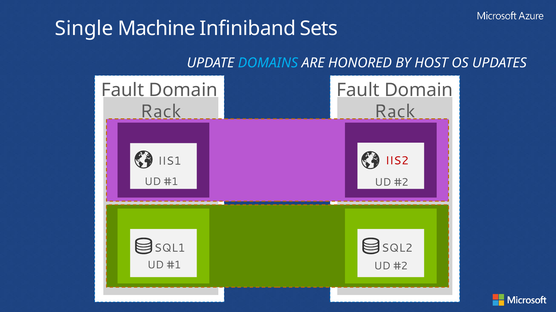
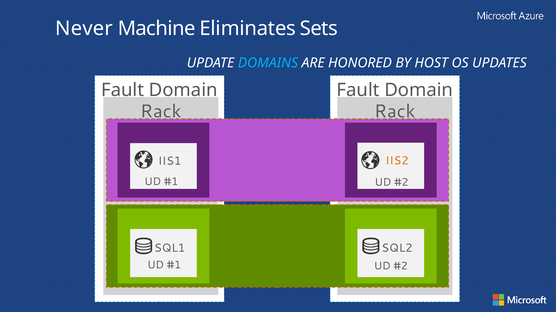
Single: Single -> Never
Infiniband: Infiniband -> Eliminates
IIS2 colour: red -> orange
